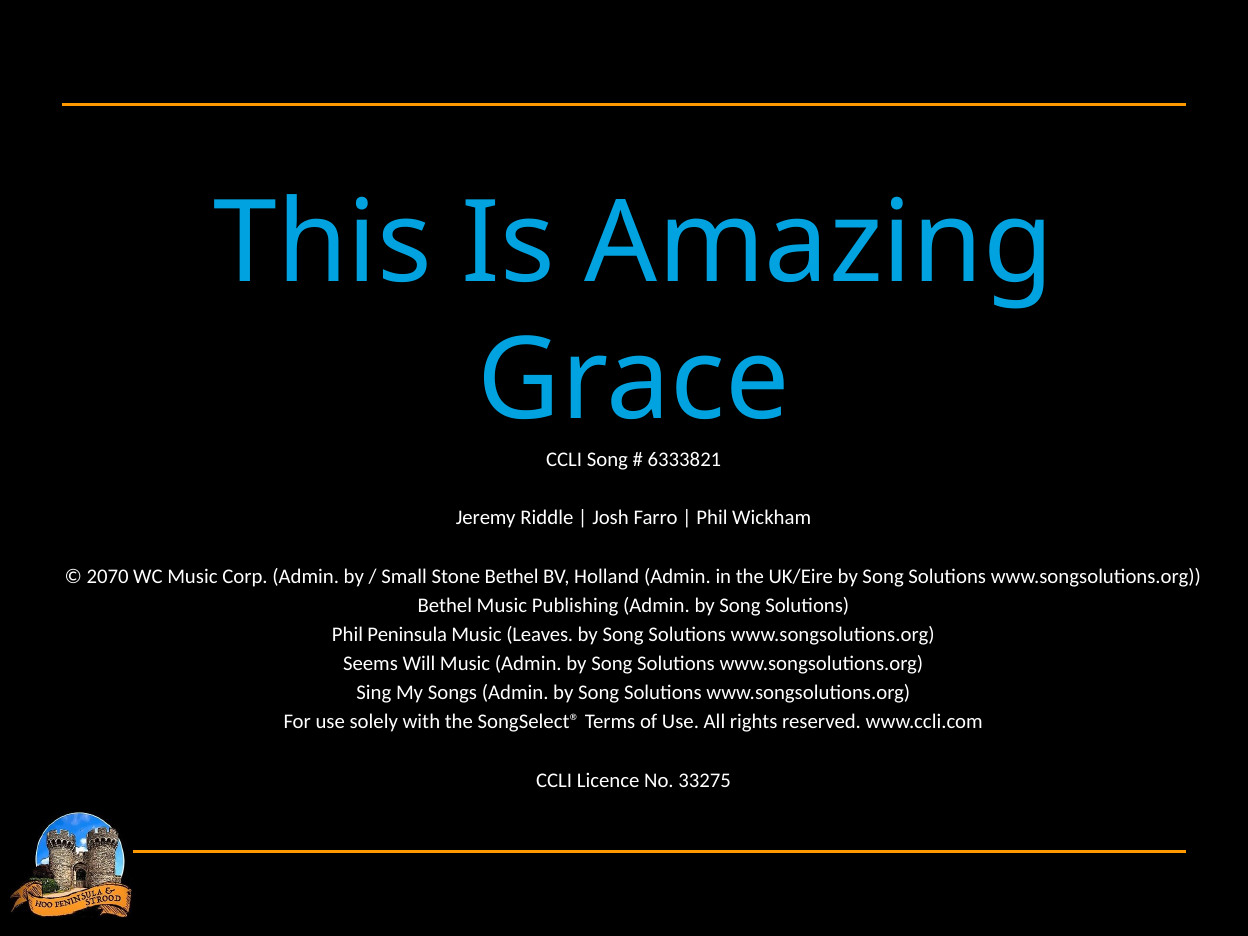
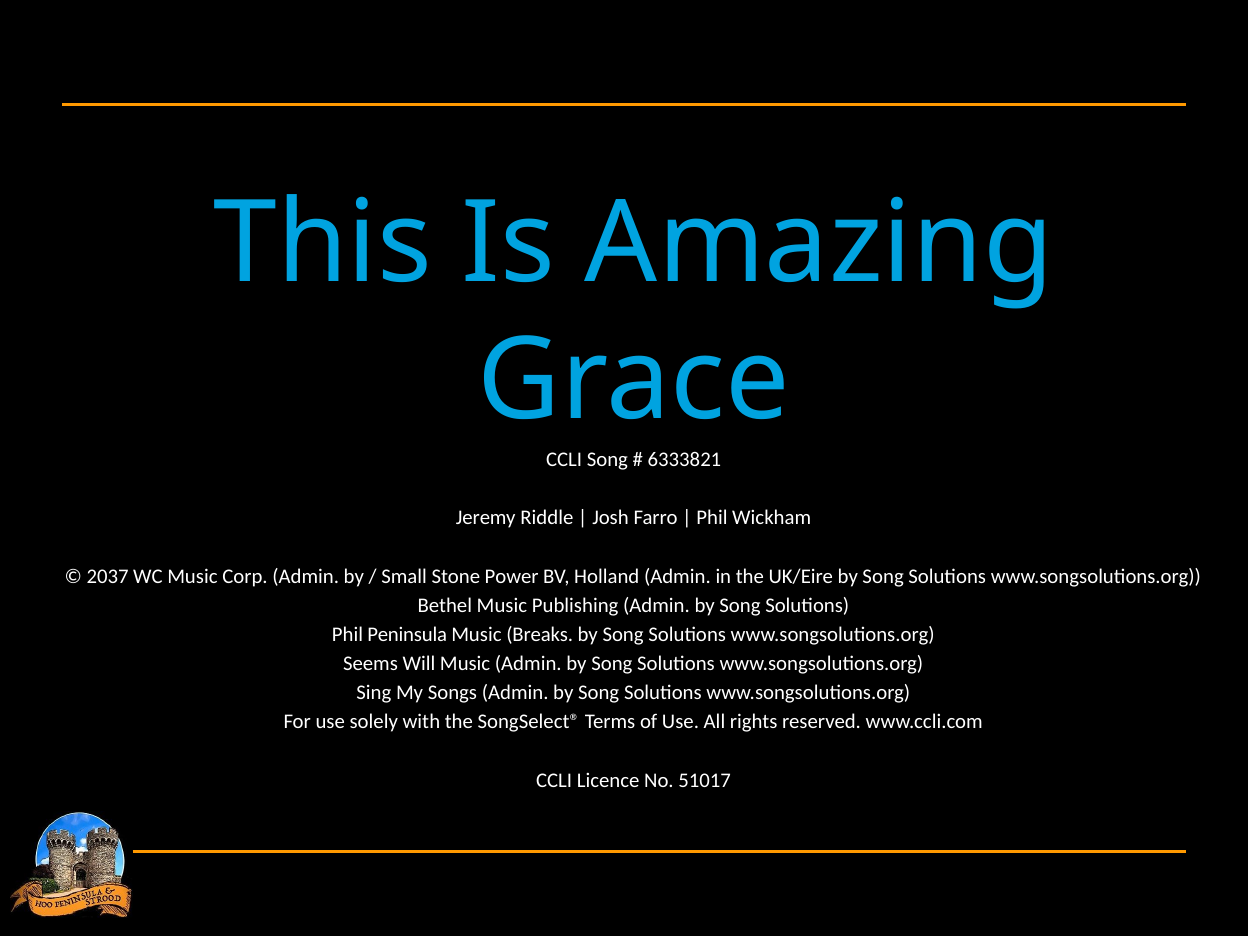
2070: 2070 -> 2037
Stone Bethel: Bethel -> Power
Leaves: Leaves -> Breaks
33275: 33275 -> 51017
